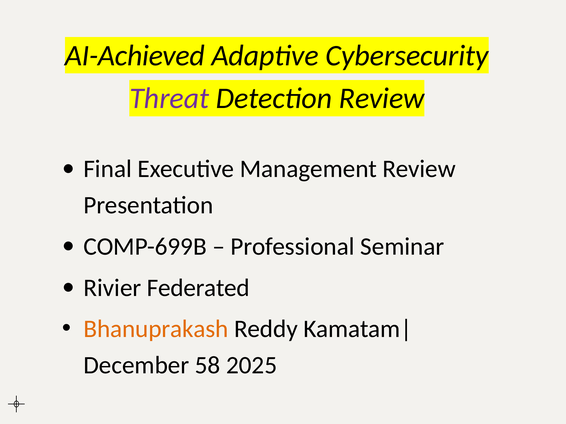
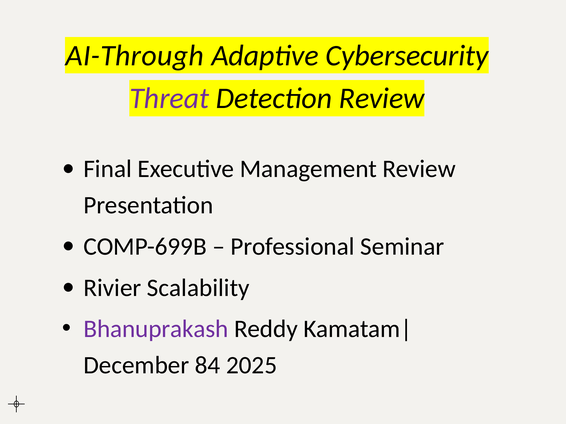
AI-Achieved: AI-Achieved -> AI-Through
Federated: Federated -> Scalability
Bhanuprakash colour: orange -> purple
58: 58 -> 84
